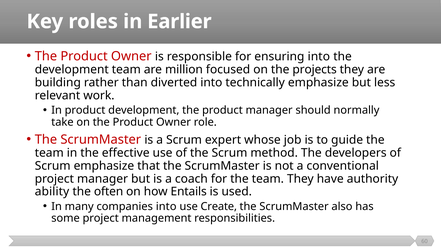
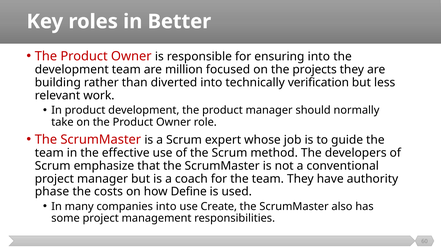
Earlier: Earlier -> Better
technically emphasize: emphasize -> verification
ability: ability -> phase
often: often -> costs
Entails: Entails -> Define
